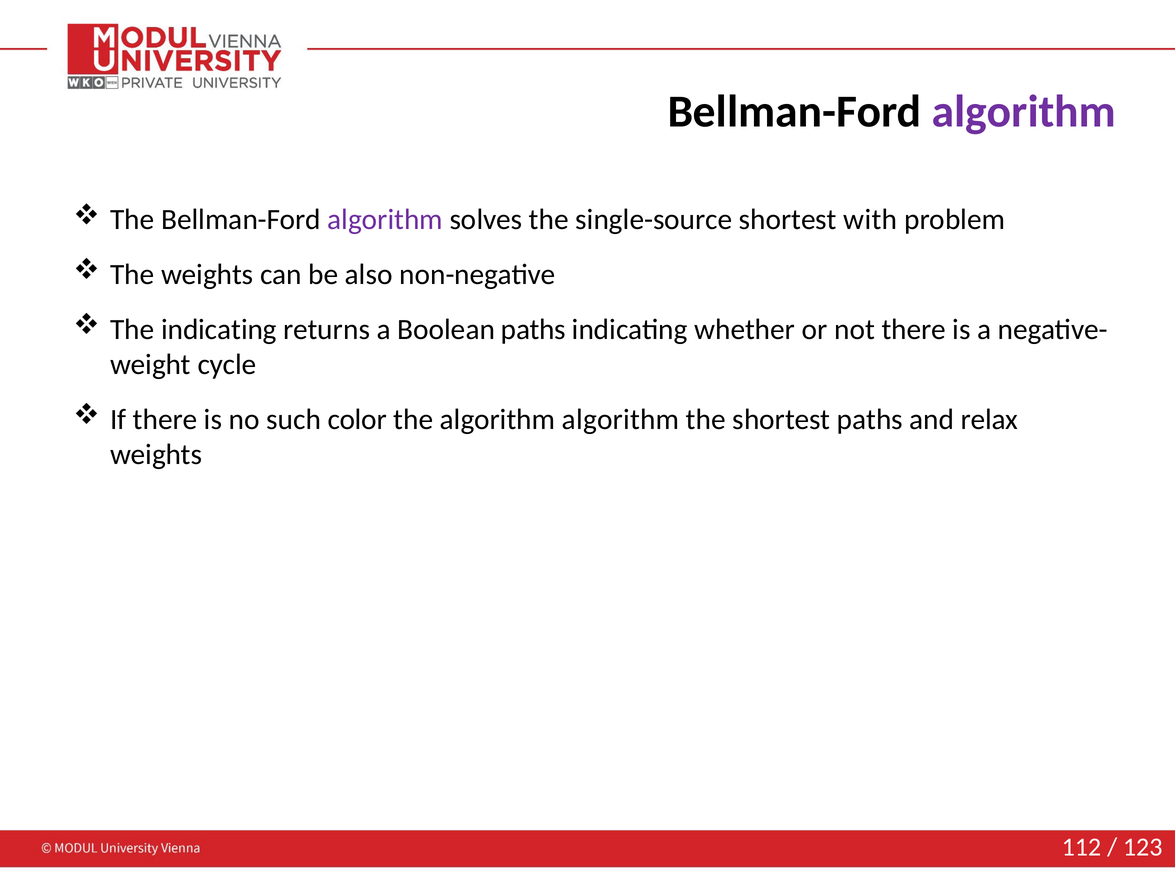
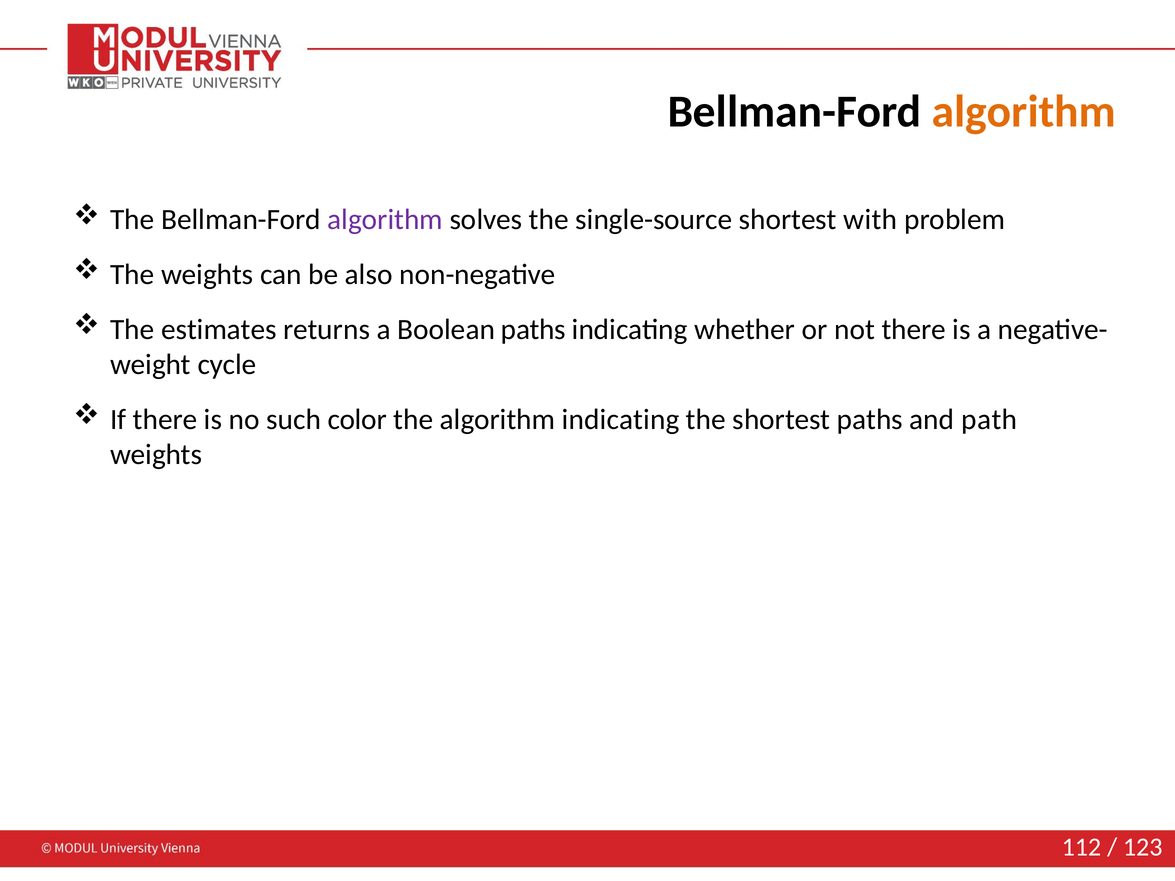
algorithm at (1024, 112) colour: purple -> orange
The indicating: indicating -> estimates
algorithm algorithm: algorithm -> indicating
relax: relax -> path
